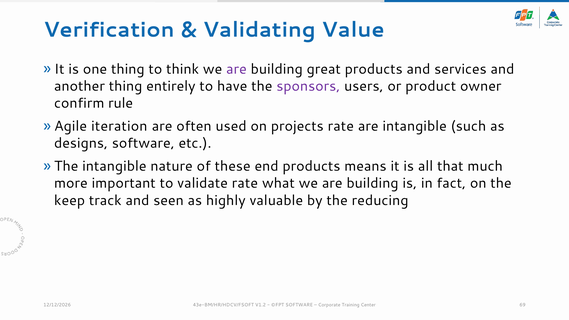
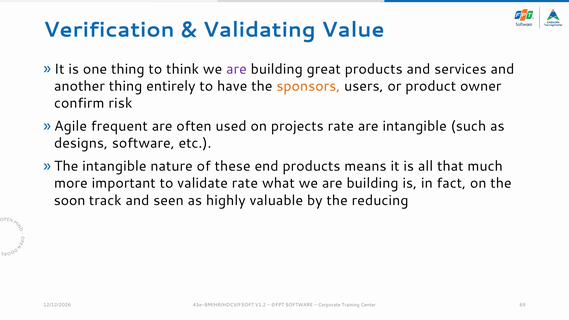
sponsors colour: purple -> orange
rule: rule -> risk
iteration: iteration -> frequent
keep: keep -> soon
